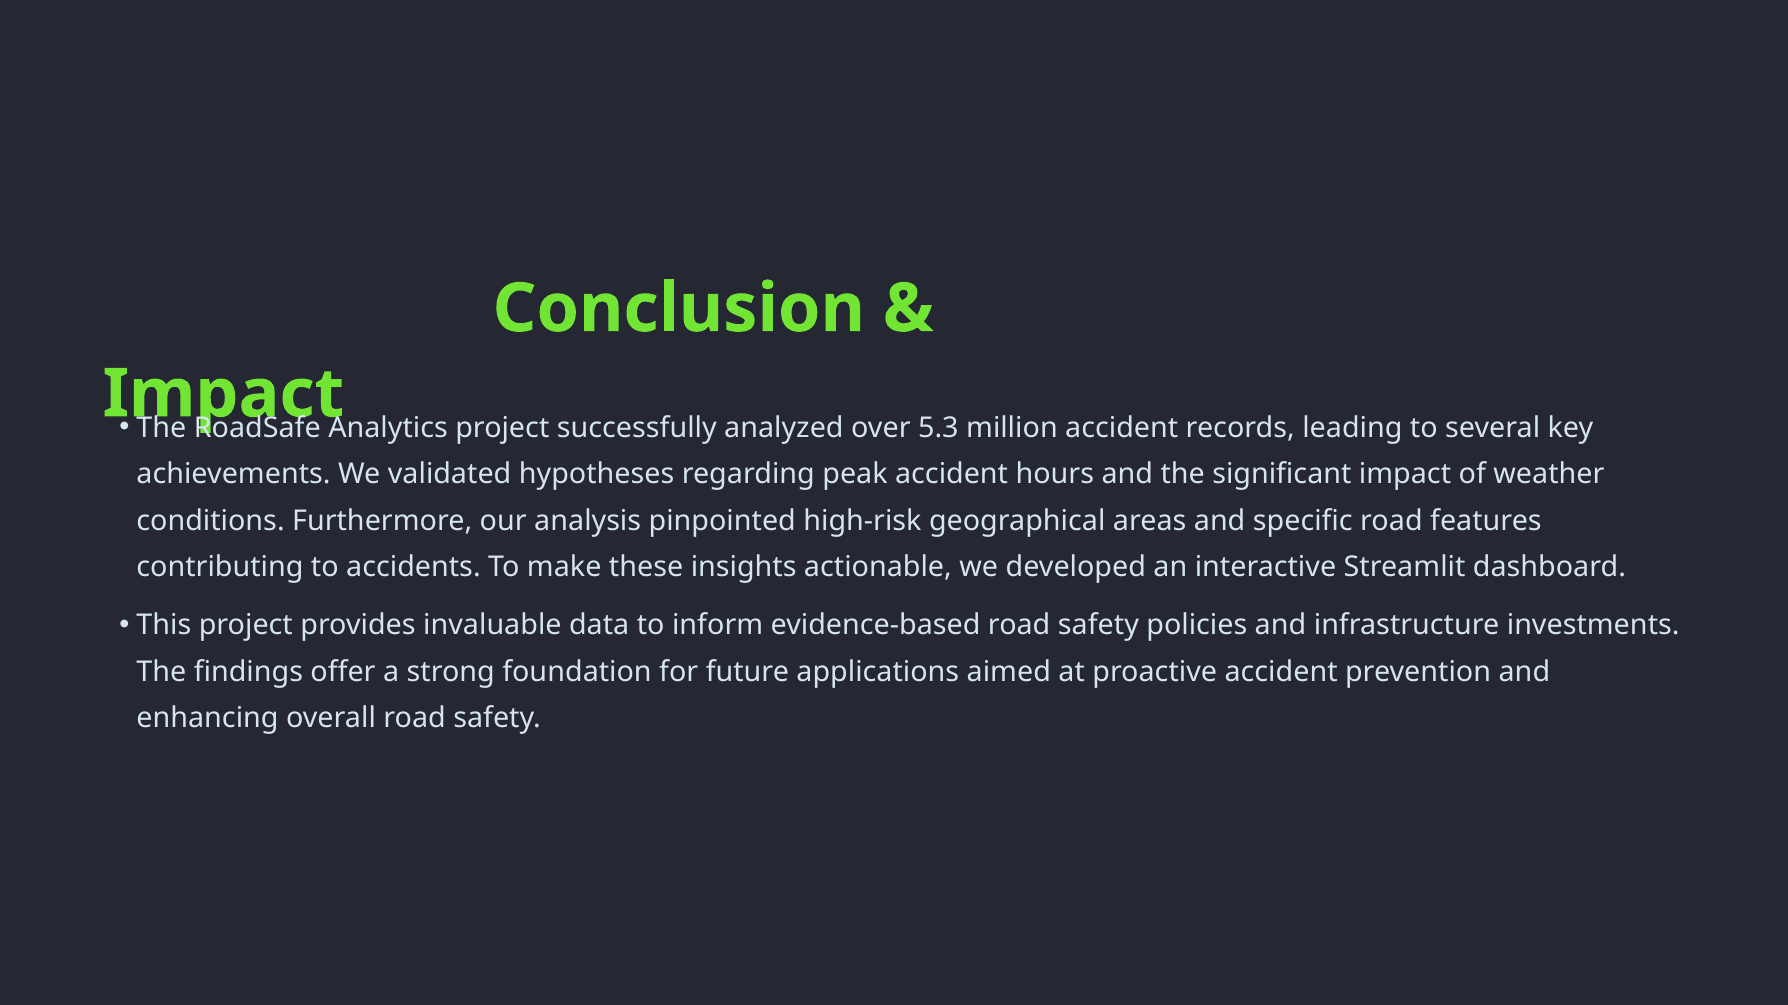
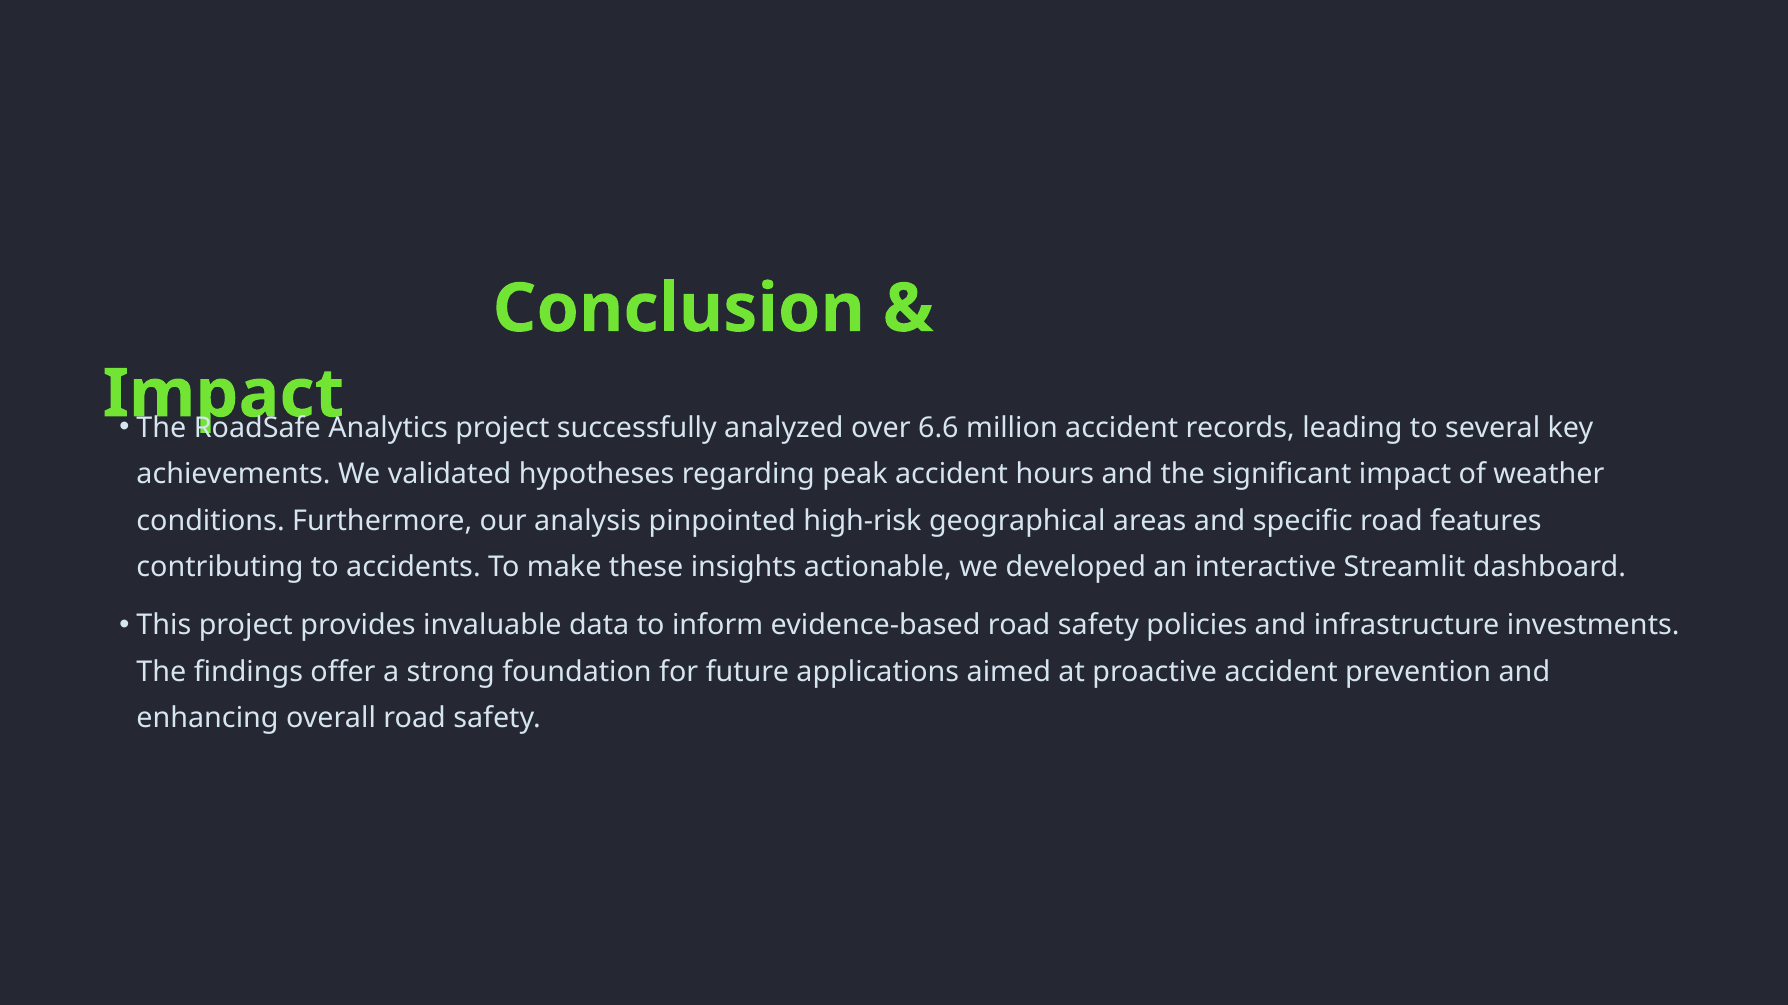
5.3: 5.3 -> 6.6
